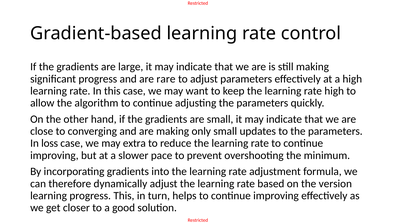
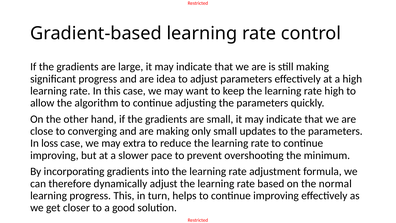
rare: rare -> idea
version: version -> normal
